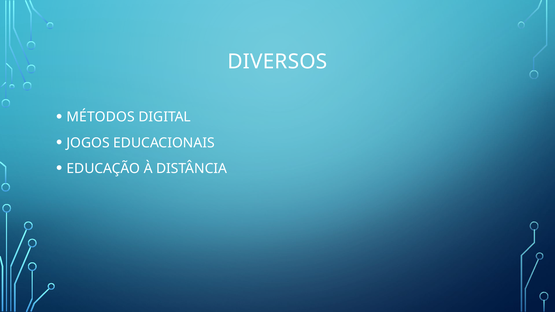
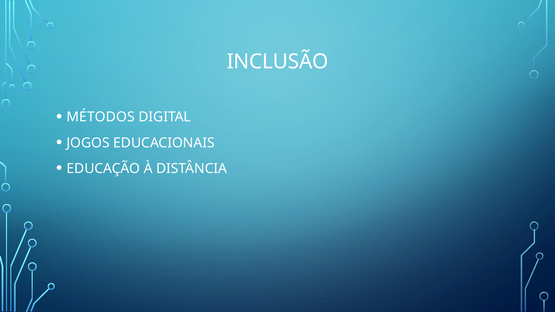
DIVERSOS: DIVERSOS -> INCLUSÃO
